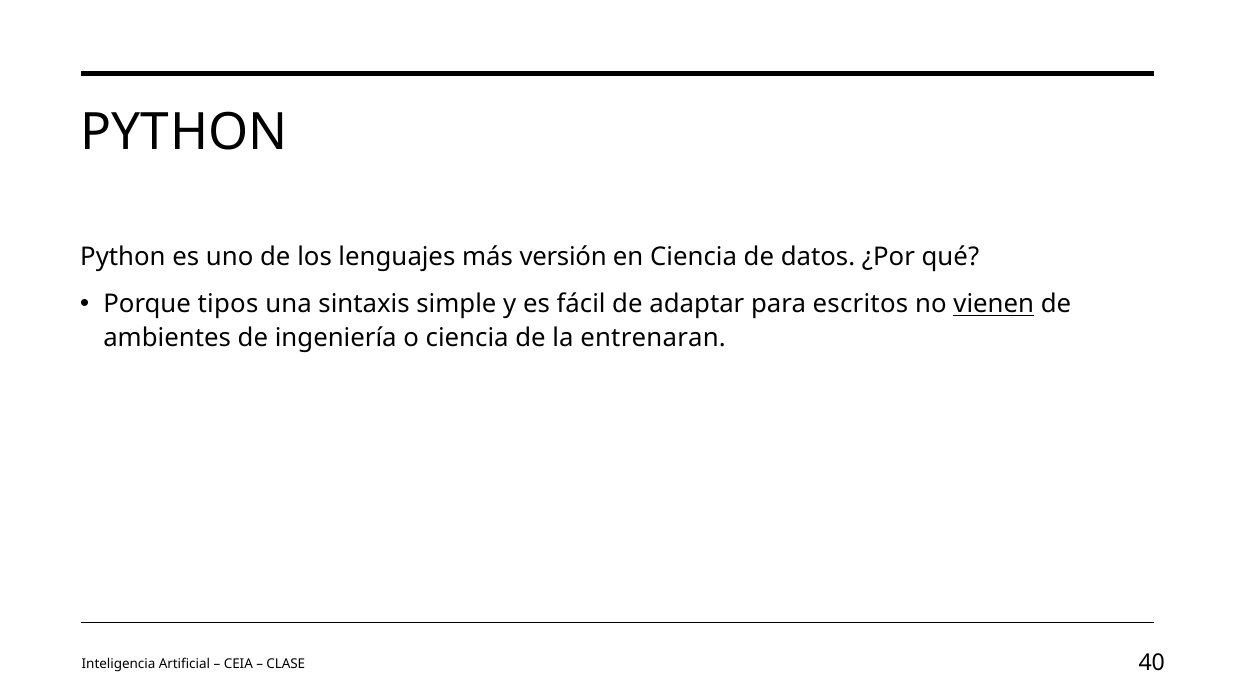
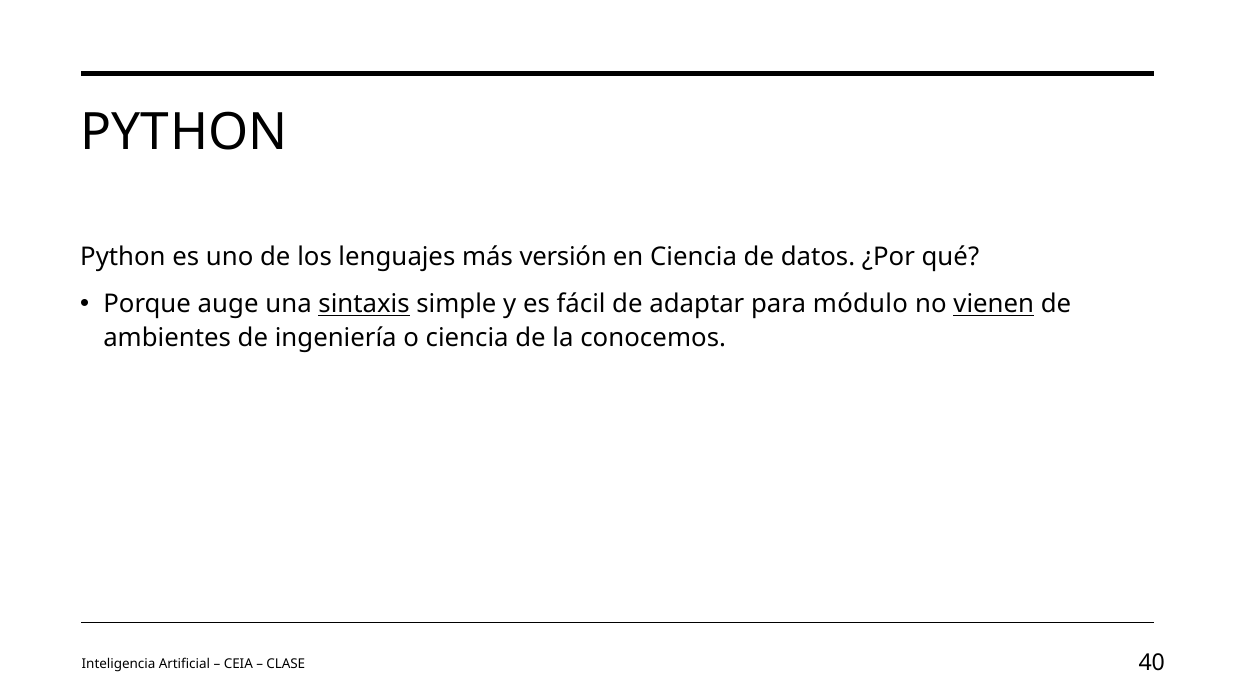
tipos: tipos -> auge
sintaxis underline: none -> present
escritos: escritos -> módulo
entrenaran: entrenaran -> conocemos
